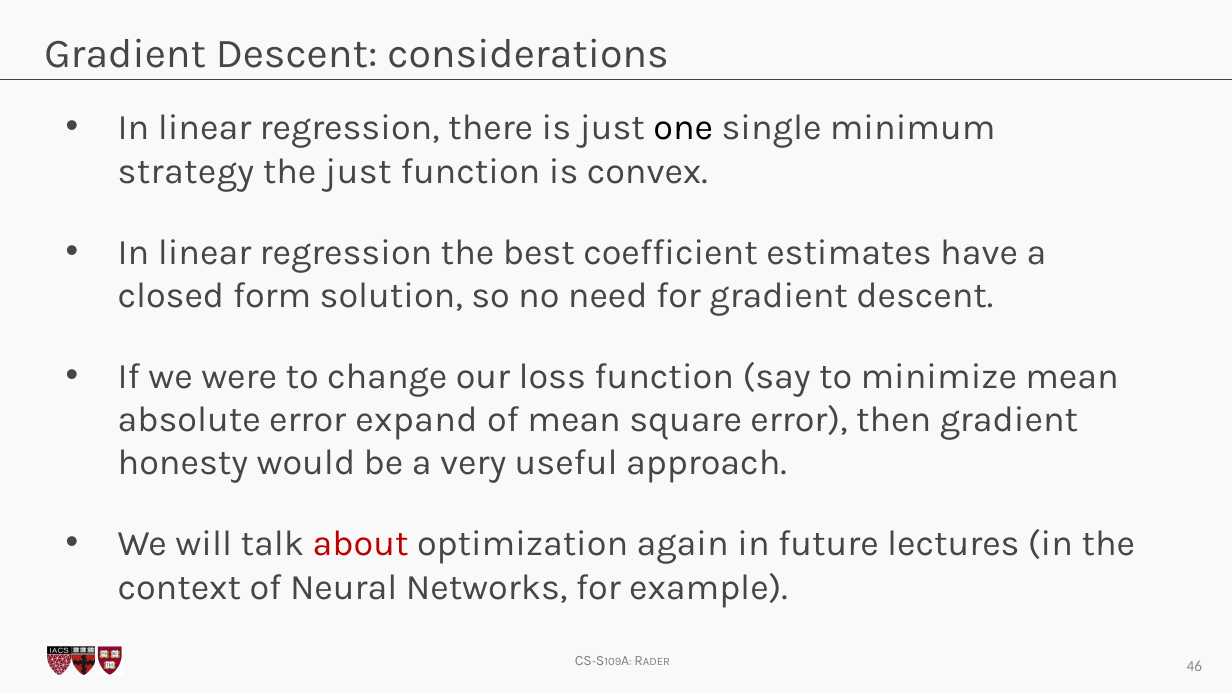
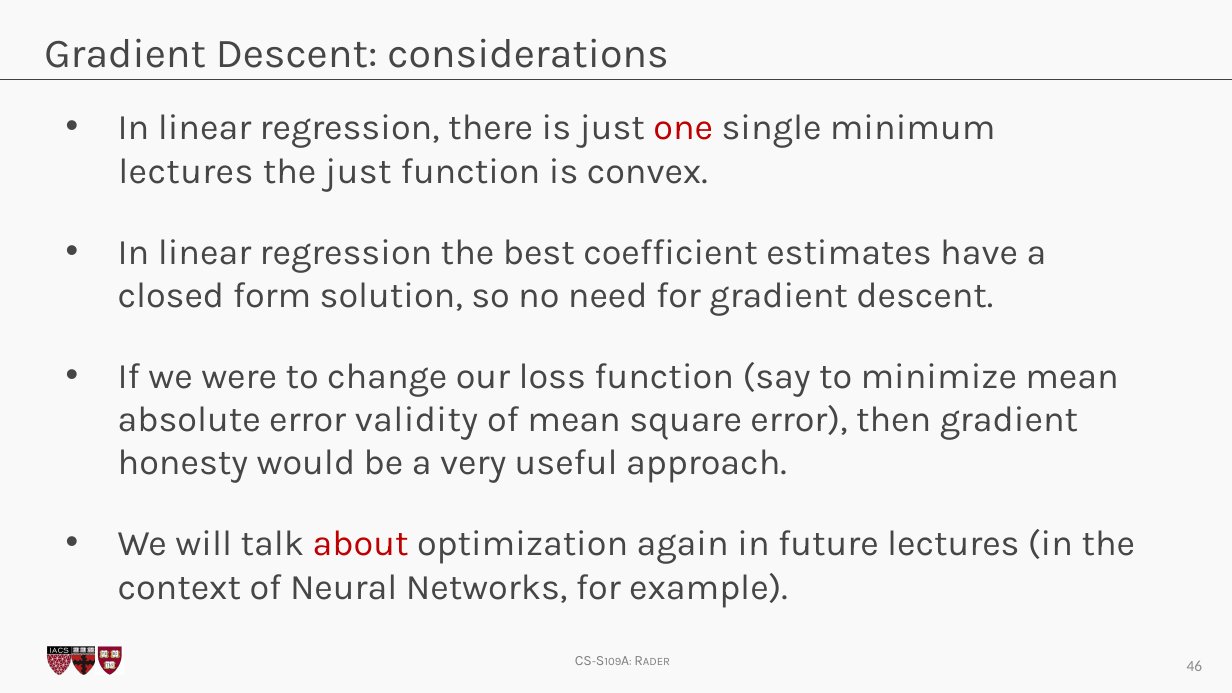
one colour: black -> red
strategy at (186, 171): strategy -> lectures
expand: expand -> validity
